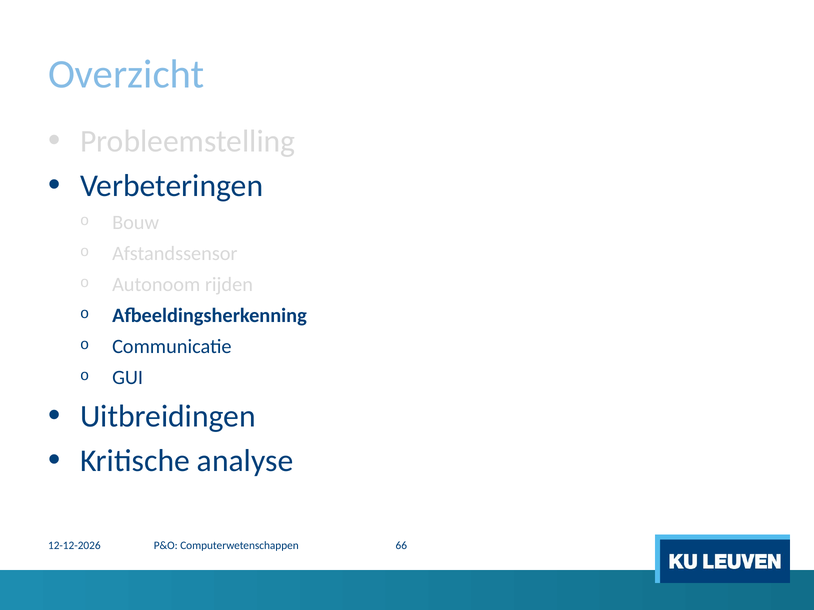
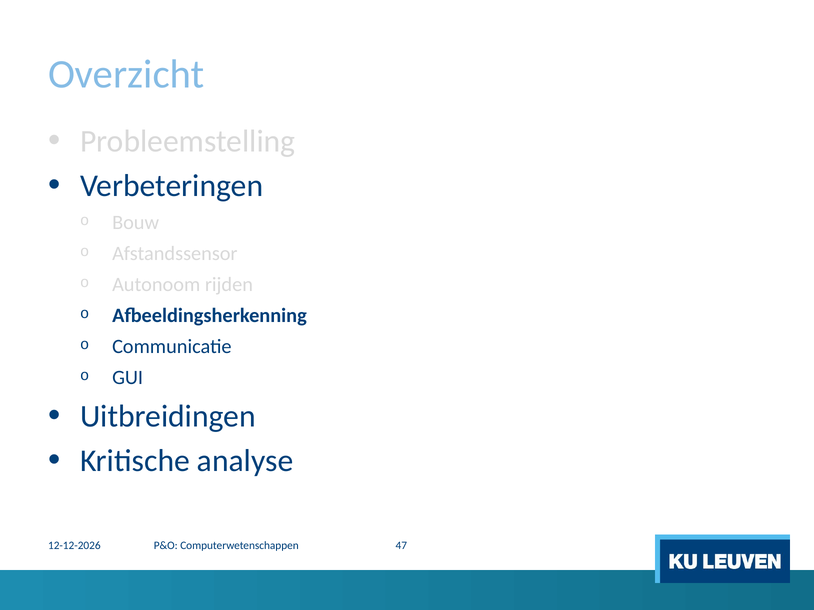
66: 66 -> 47
